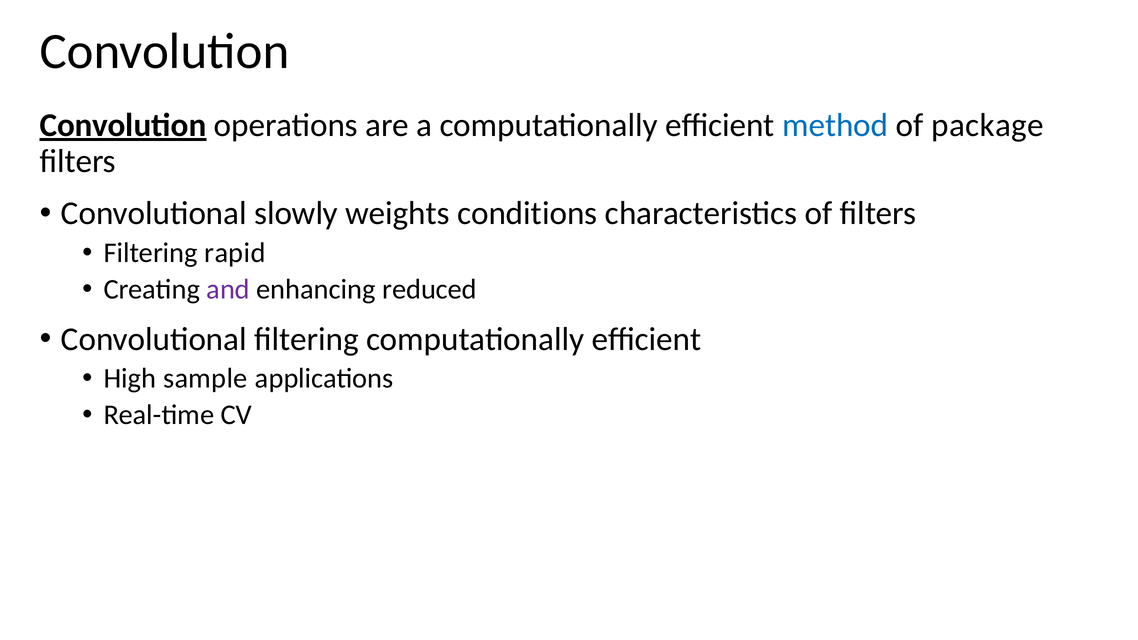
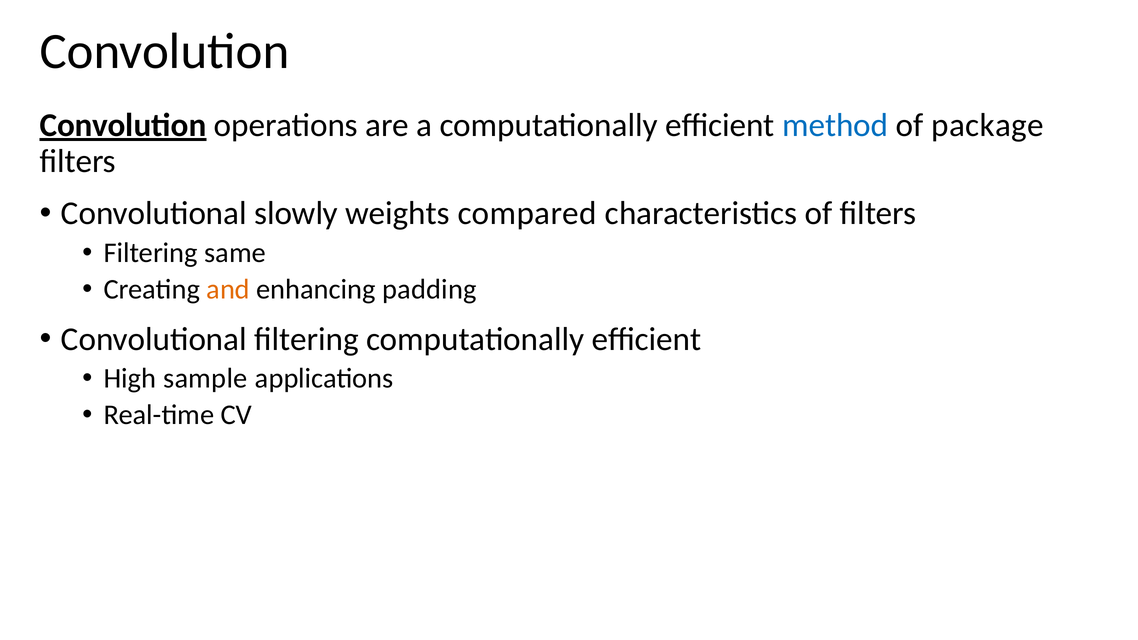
conditions: conditions -> compared
rapid: rapid -> same
and colour: purple -> orange
reduced: reduced -> padding
